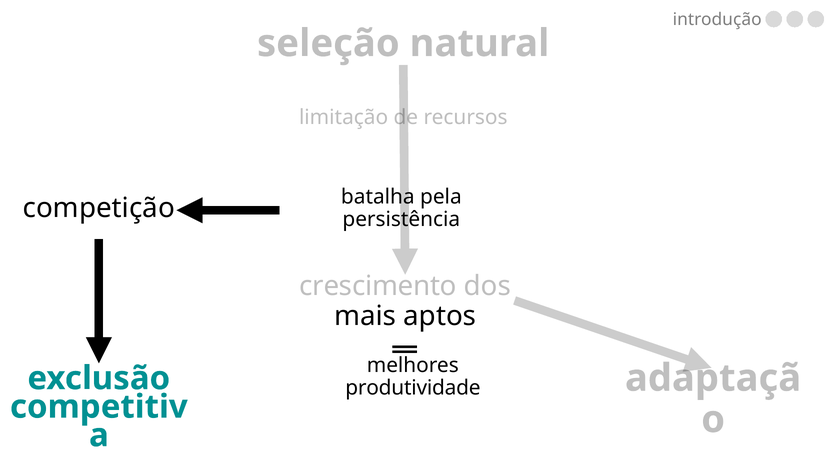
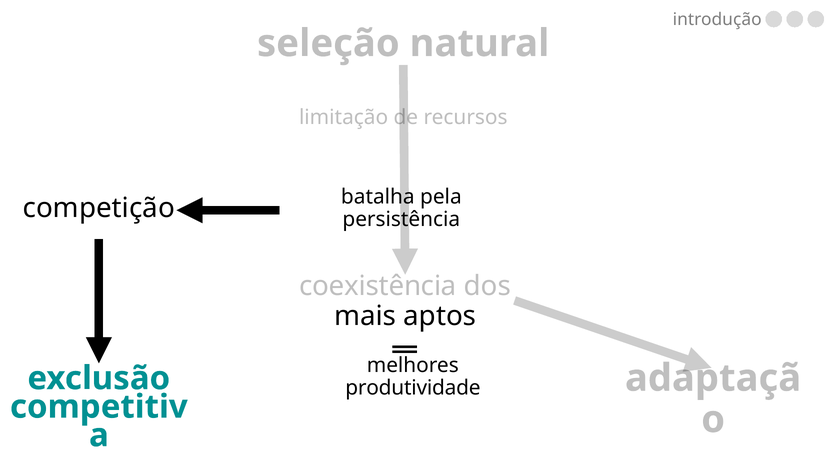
crescimento: crescimento -> coexistência
